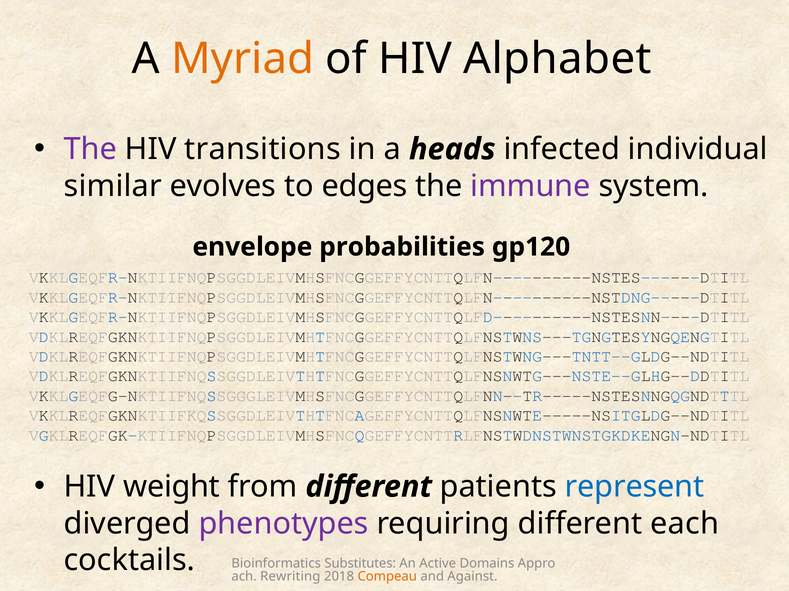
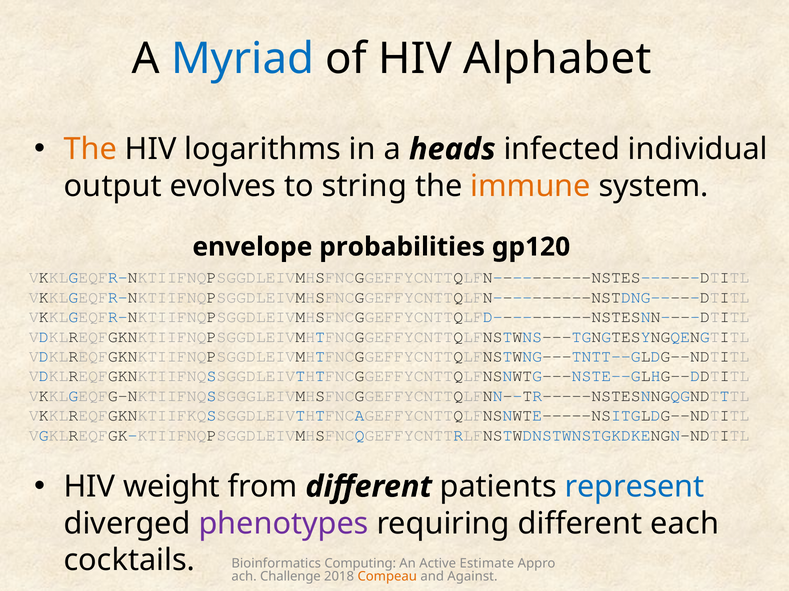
Myriad colour: orange -> blue
The at (90, 149) colour: purple -> orange
transitions: transitions -> logarithms
similar: similar -> output
edges: edges -> string
immune colour: purple -> orange
Substitutes: Substitutes -> Computing
Domains: Domains -> Estimate
Rewriting: Rewriting -> Challenge
